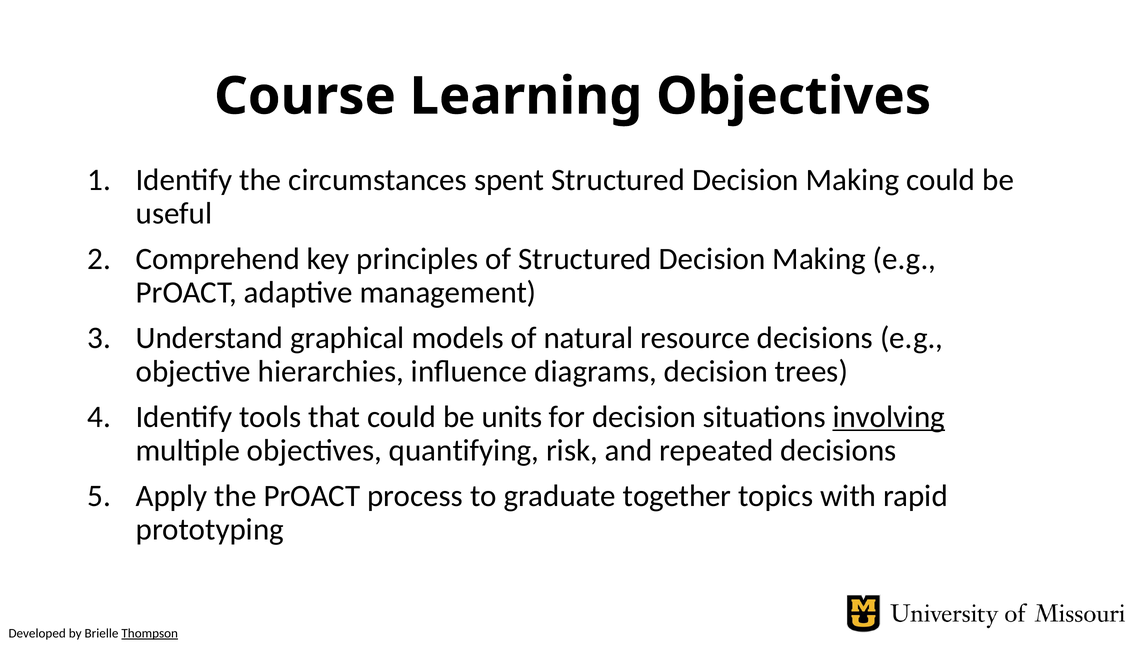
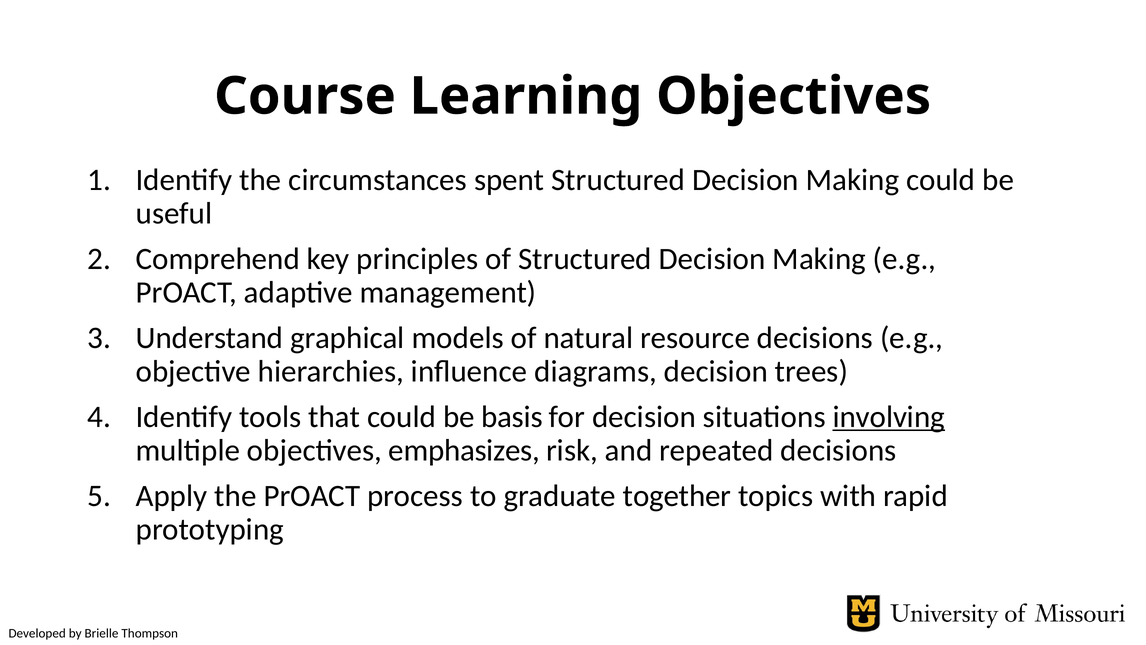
units: units -> basis
quantifying: quantifying -> emphasizes
Thompson underline: present -> none
